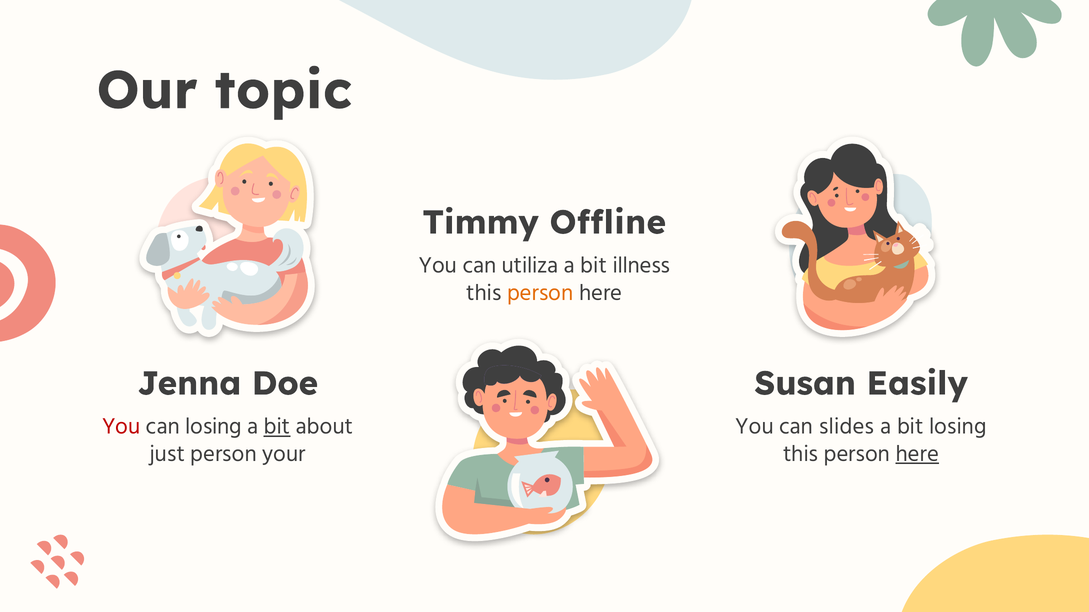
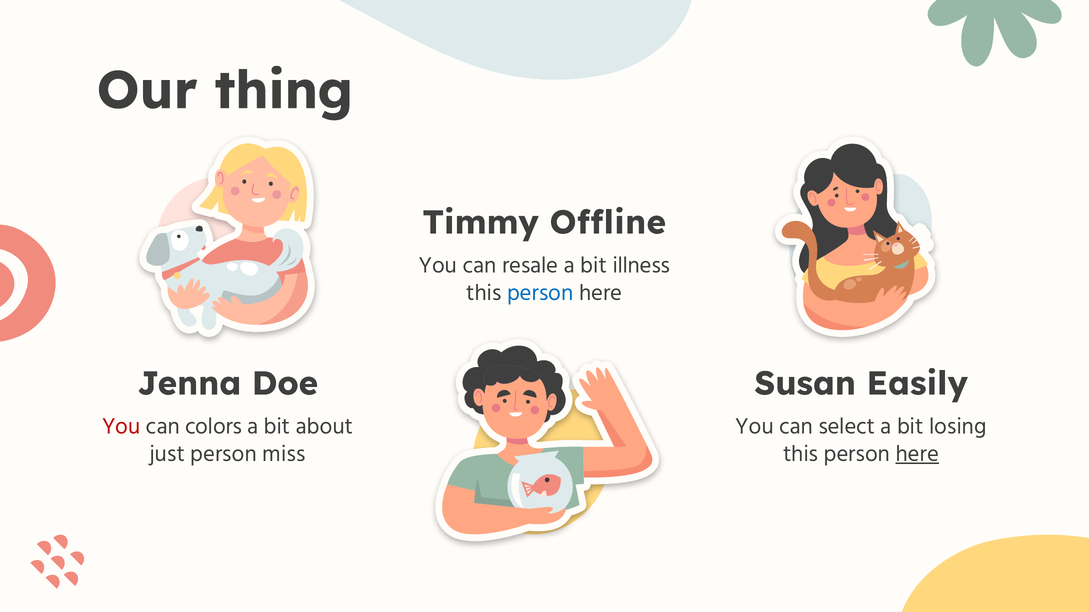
topic: topic -> thing
utiliza: utiliza -> resale
person at (540, 293) colour: orange -> blue
can losing: losing -> colors
bit at (277, 427) underline: present -> none
slides: slides -> select
your: your -> miss
